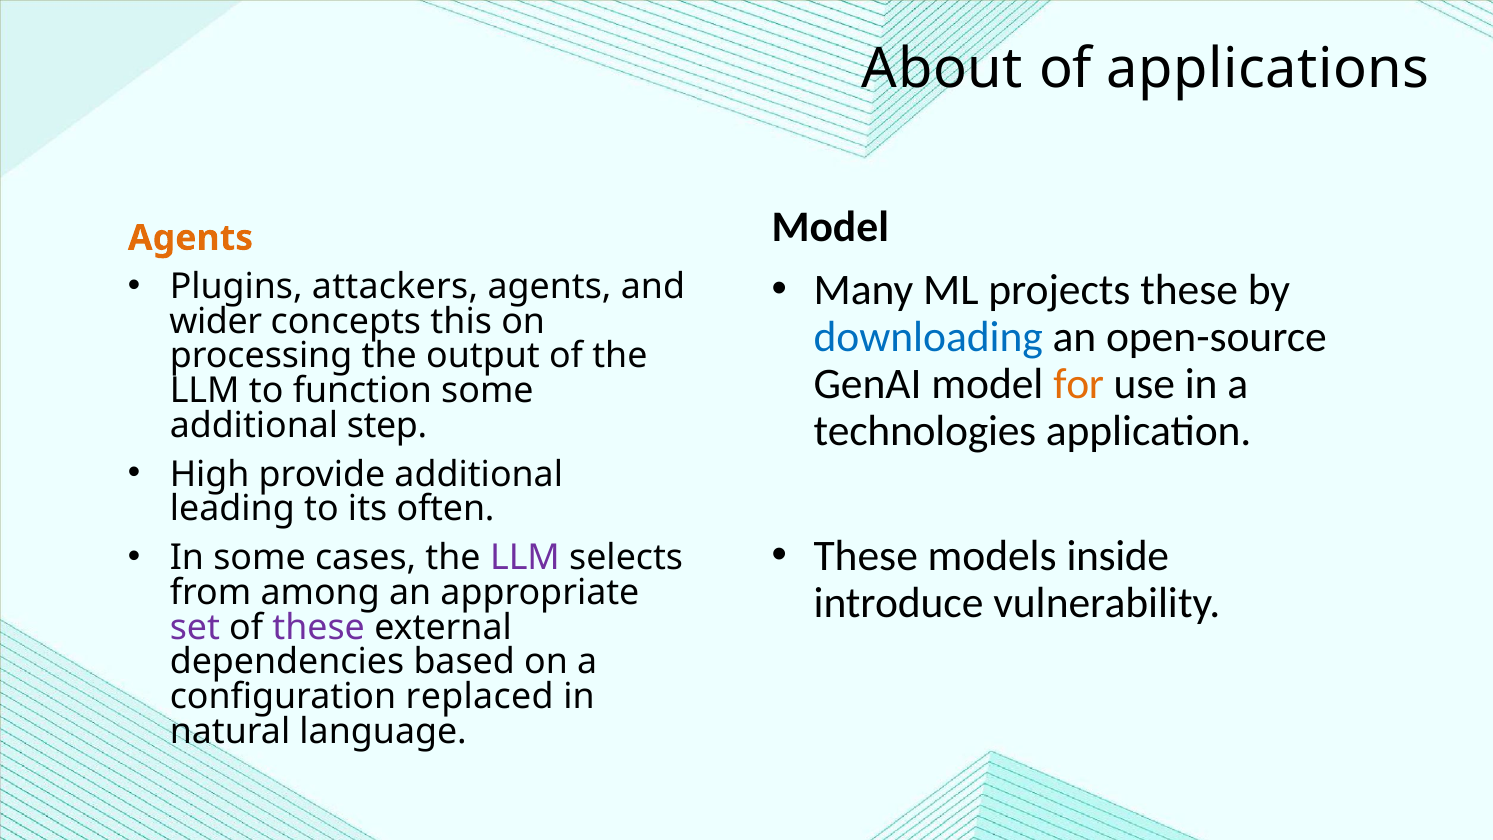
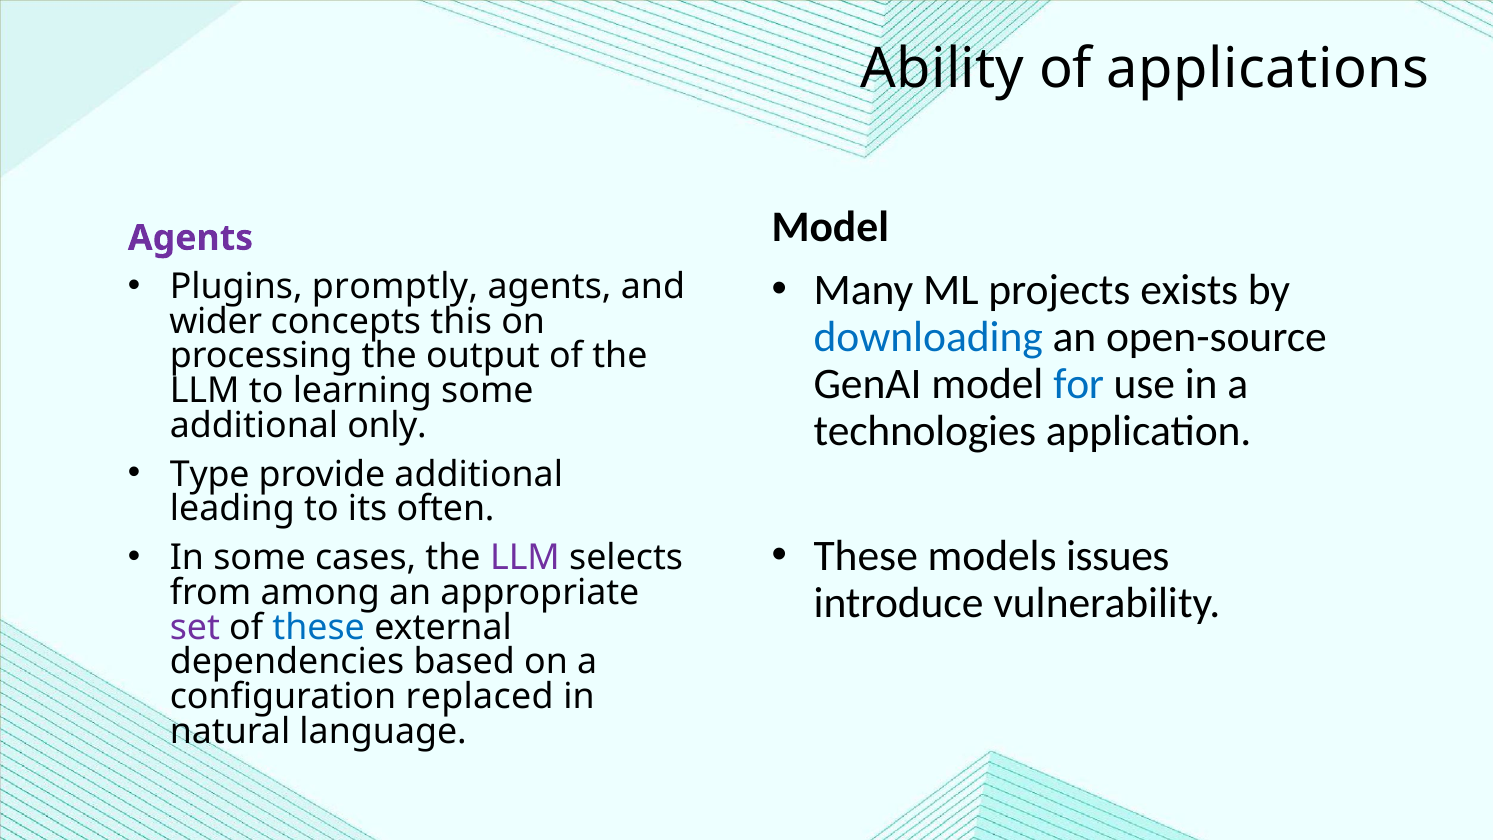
About: About -> Ability
Agents at (191, 238) colour: orange -> purple
attackers: attackers -> promptly
projects these: these -> exists
for colour: orange -> blue
function: function -> learning
step: step -> only
High: High -> Type
inside: inside -> issues
these at (319, 627) colour: purple -> blue
